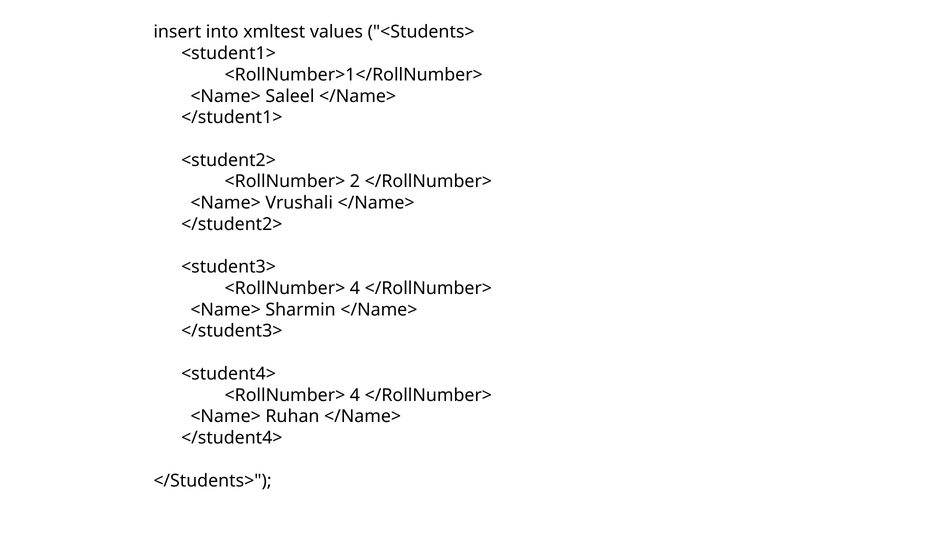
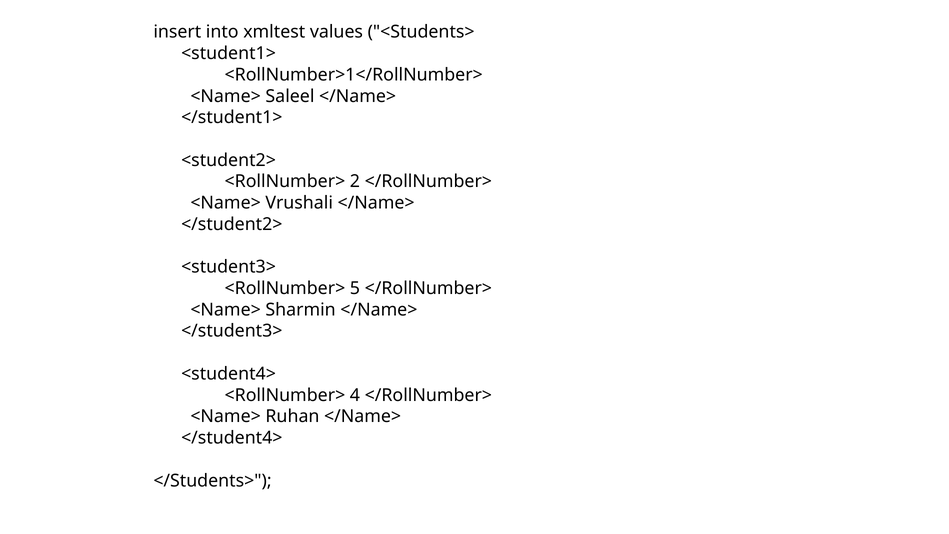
4 at (355, 288): 4 -> 5
